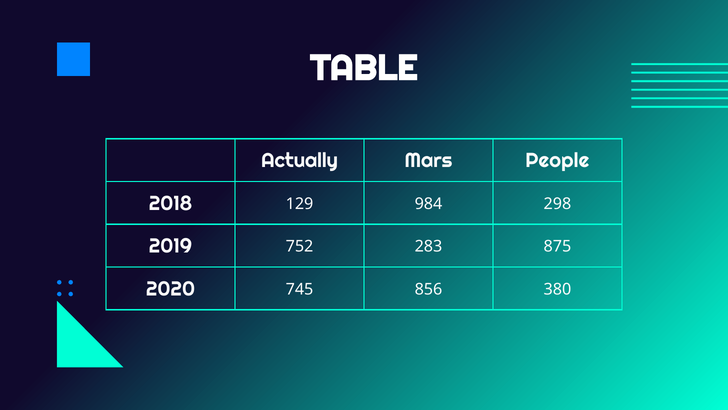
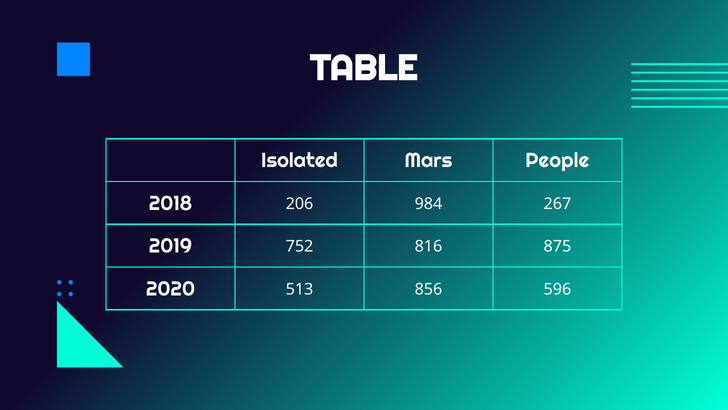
Actually: Actually -> Isolated
129: 129 -> 206
298: 298 -> 267
283: 283 -> 816
745: 745 -> 513
380: 380 -> 596
